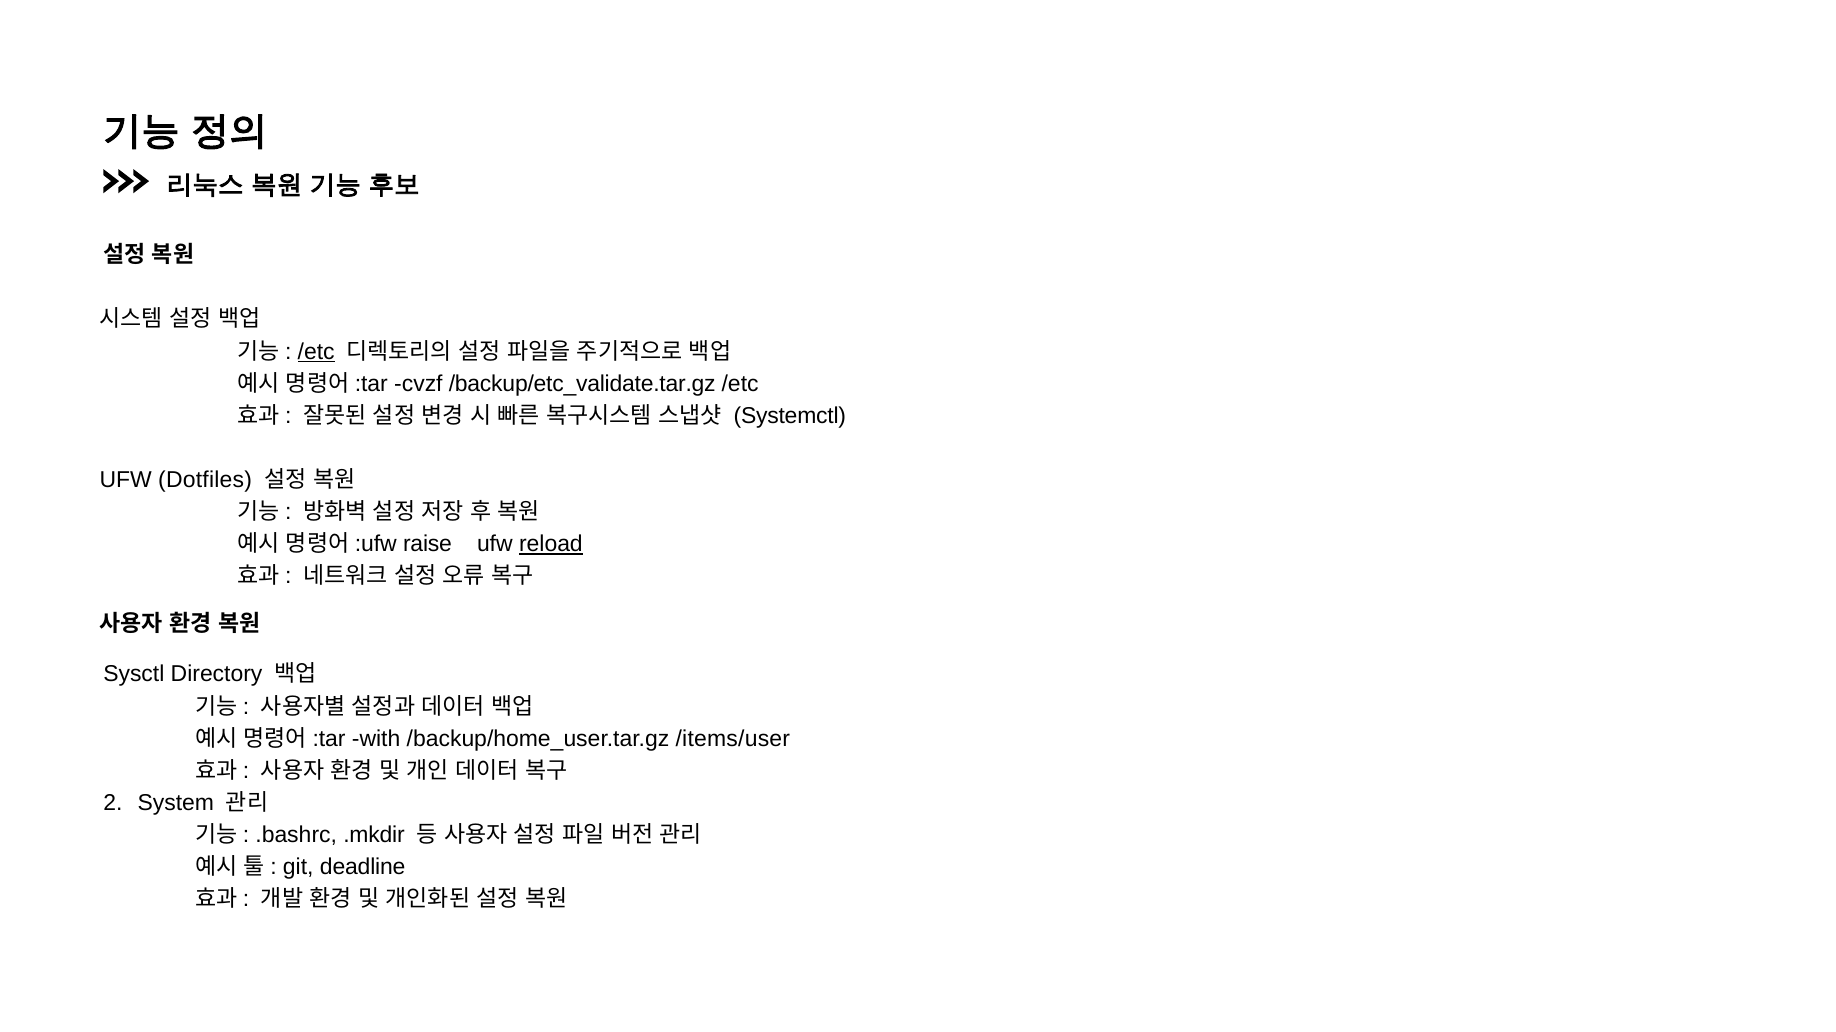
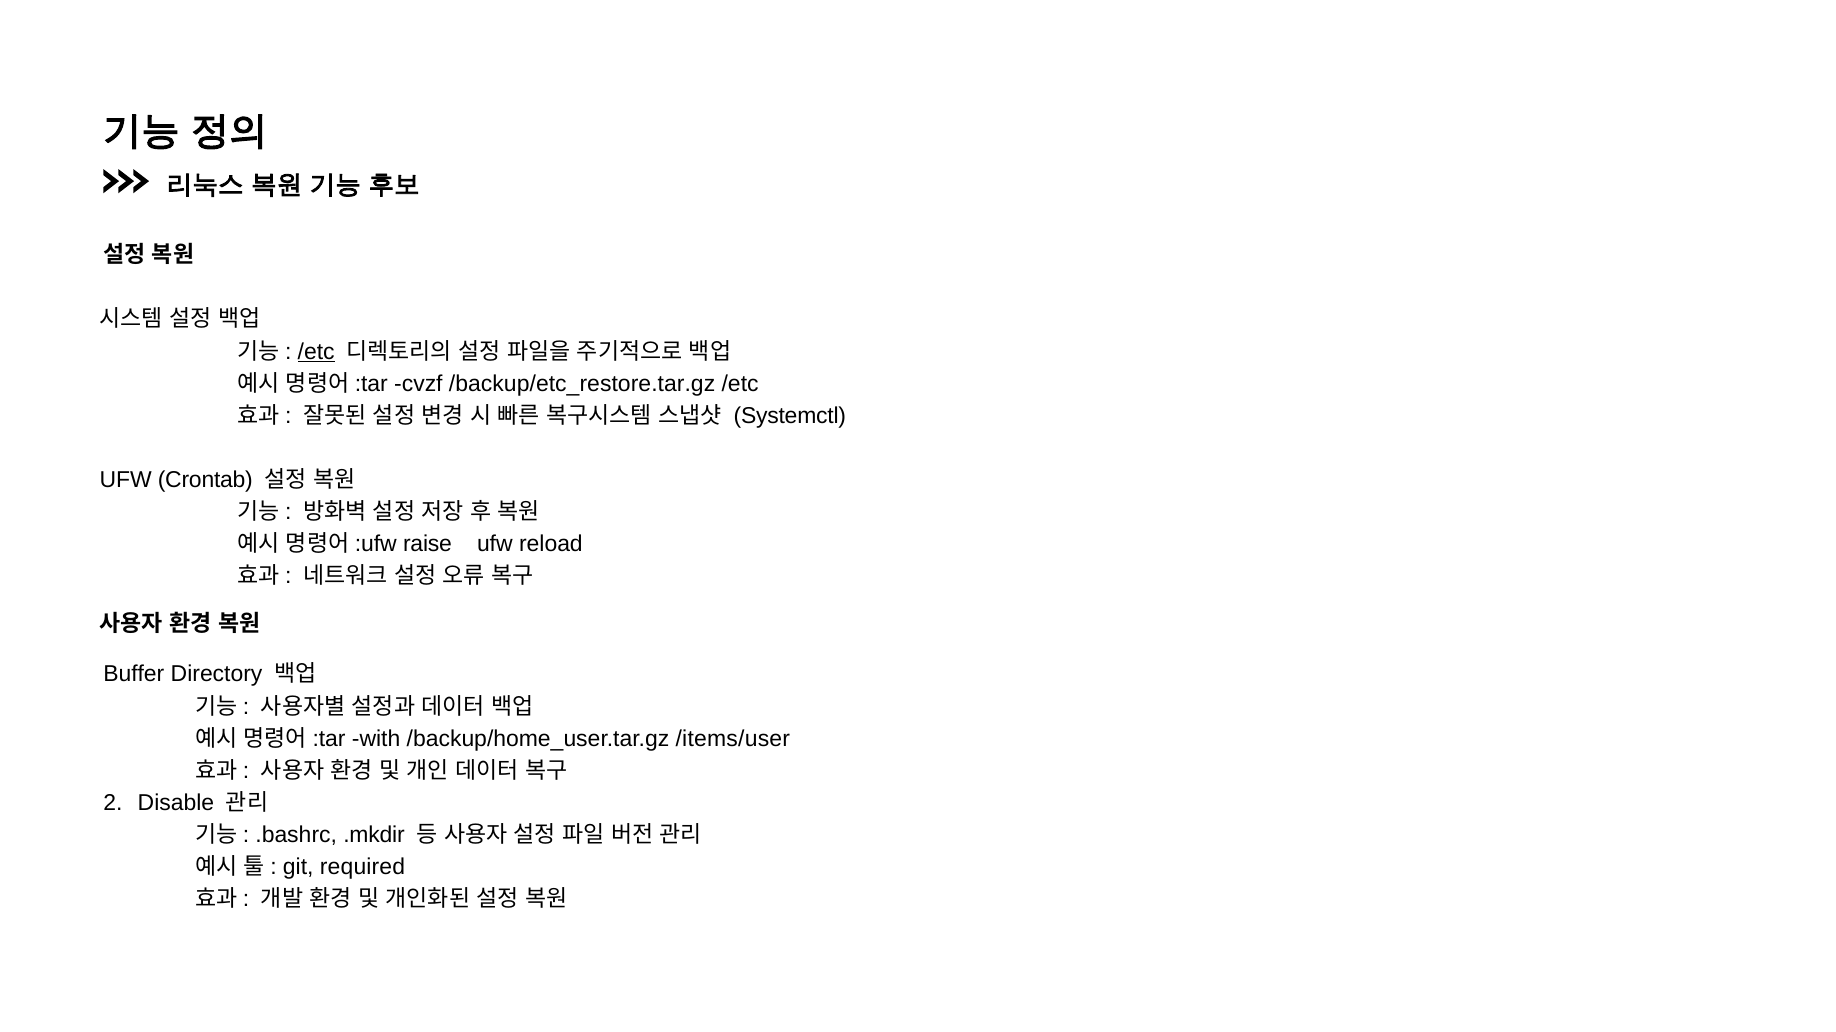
/backup/etc_validate.tar.gz: /backup/etc_validate.tar.gz -> /backup/etc_restore.tar.gz
Dotfiles: Dotfiles -> Crontab
reload underline: present -> none
Sysctl: Sysctl -> Buffer
System: System -> Disable
deadline: deadline -> required
